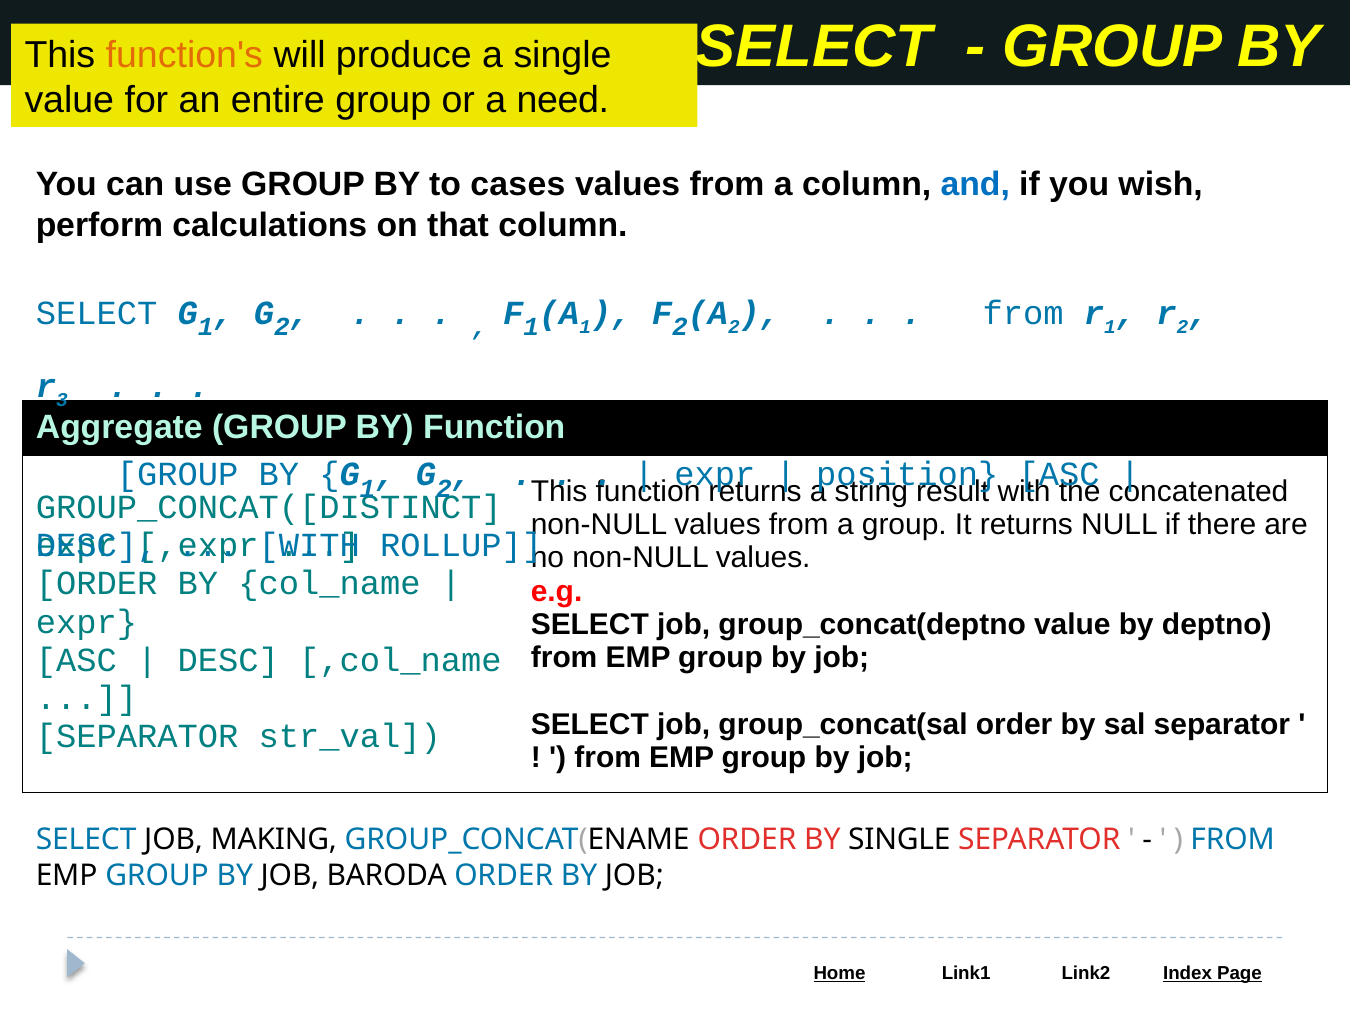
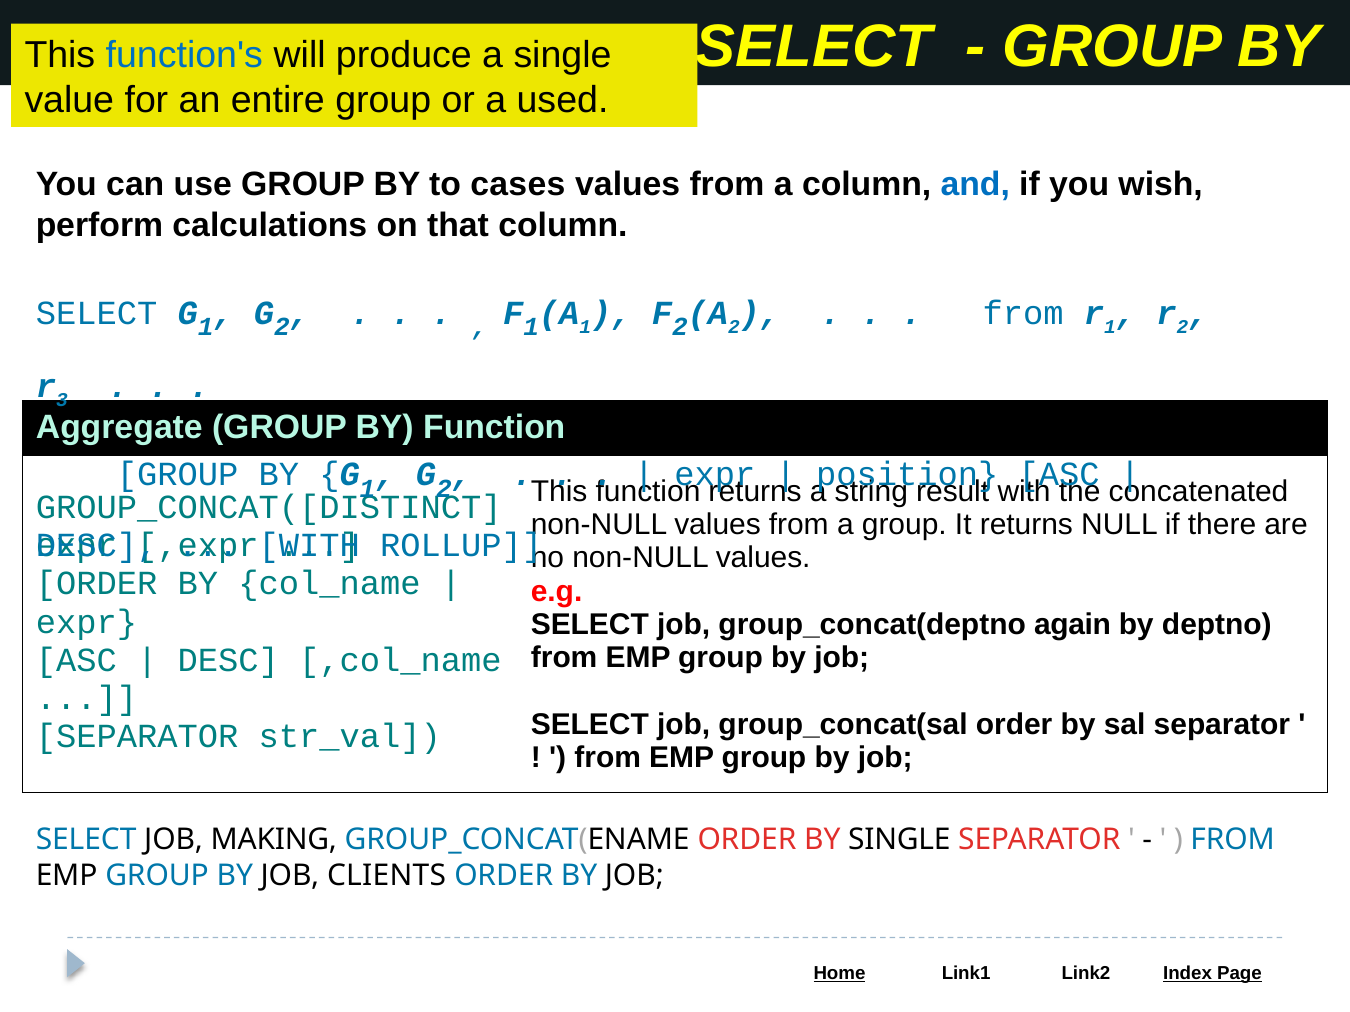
function's colour: orange -> blue
need: need -> used
value at (1072, 625): value -> again
BARODA: BARODA -> CLIENTS
